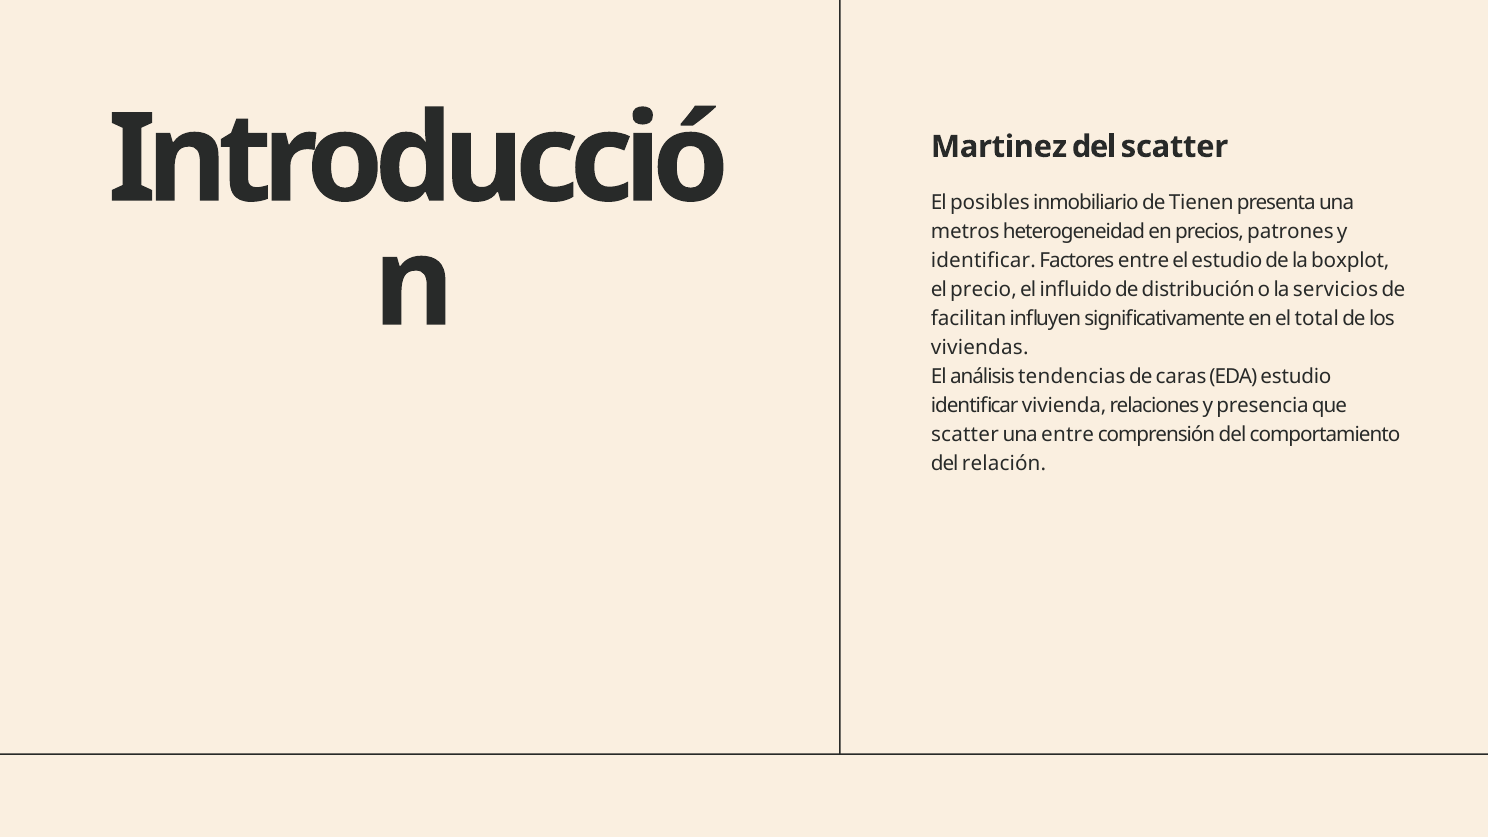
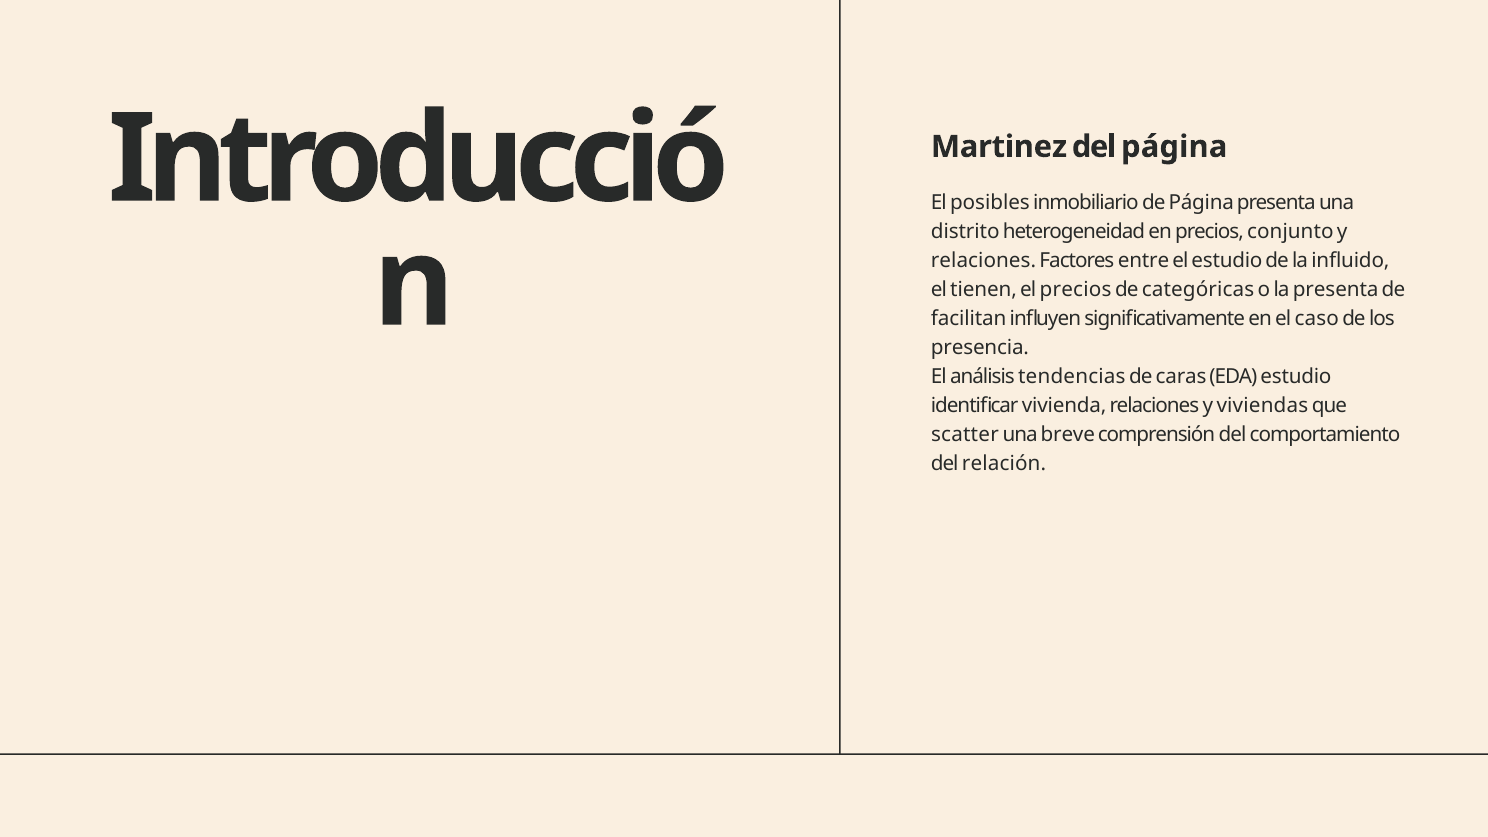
del scatter: scatter -> página
de Tienen: Tienen -> Página
metros: metros -> distrito
patrones: patrones -> conjunto
identificar at (983, 261): identificar -> relaciones
boxplot: boxplot -> influido
precio: precio -> tienen
el influido: influido -> precios
distribución: distribución -> categóricas
la servicios: servicios -> presenta
total: total -> caso
viviendas: viviendas -> presencia
presencia: presencia -> viviendas
una entre: entre -> breve
